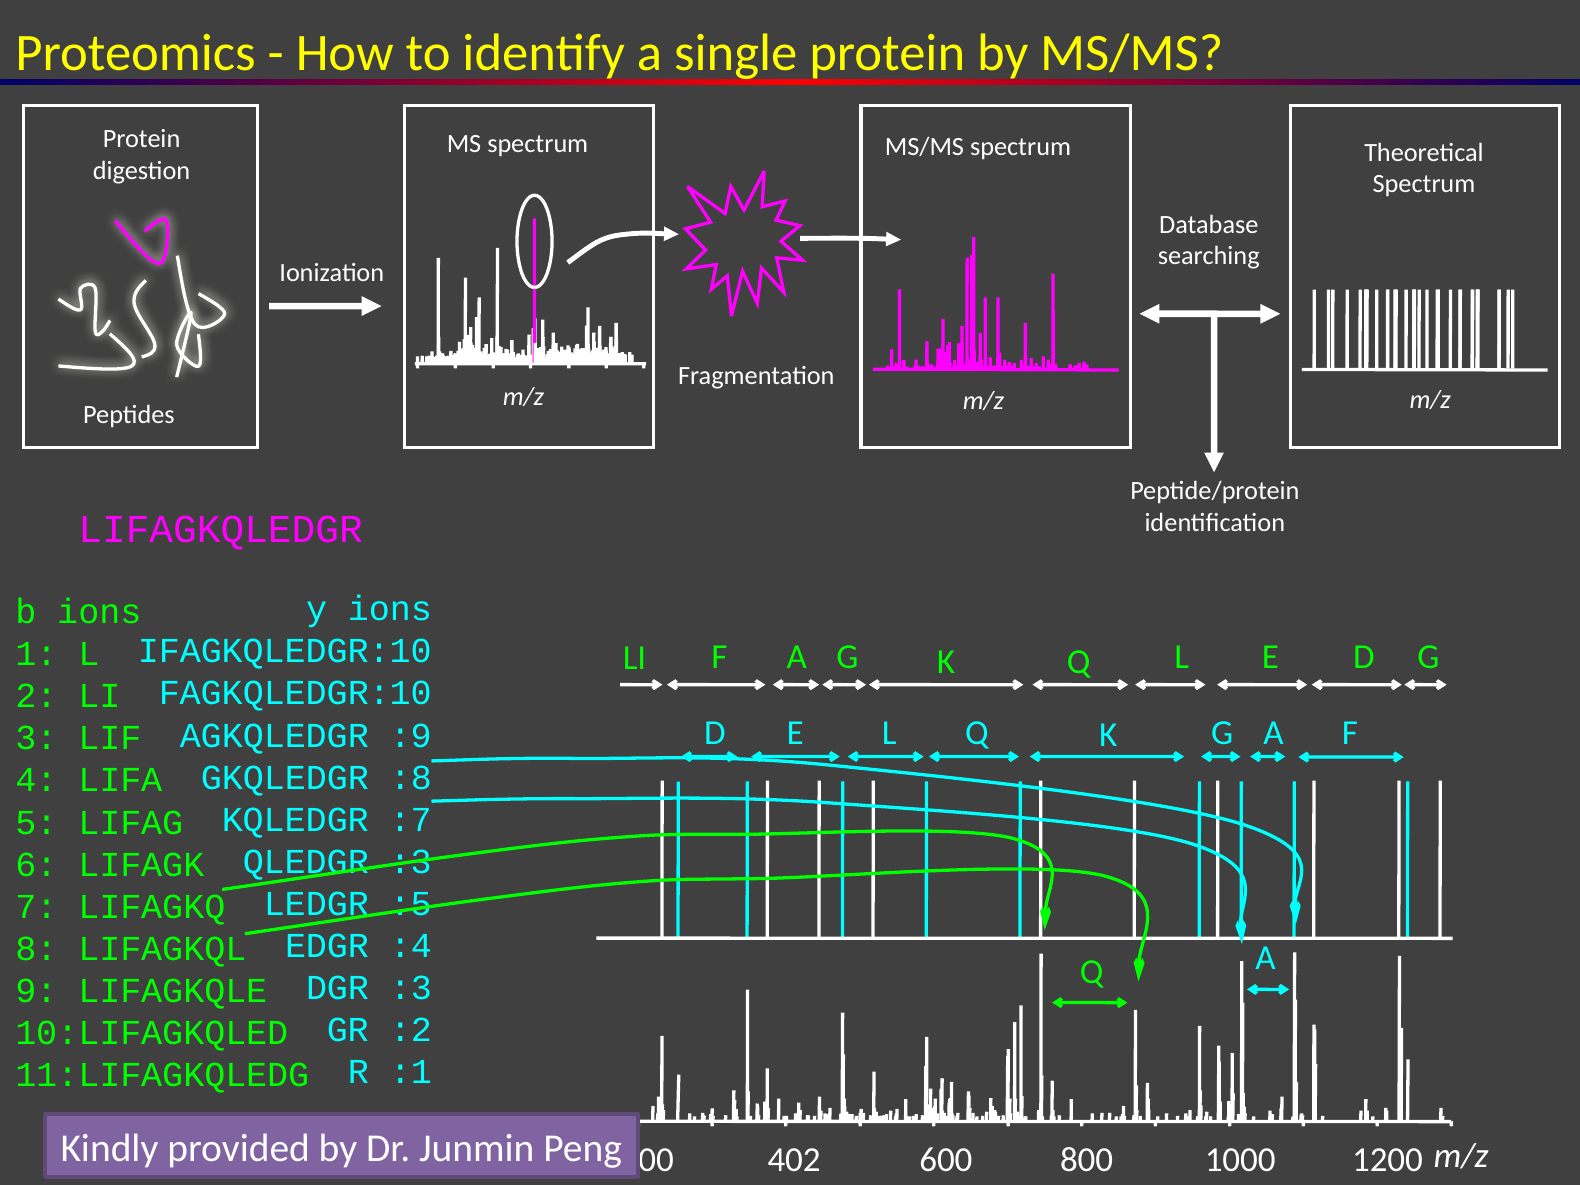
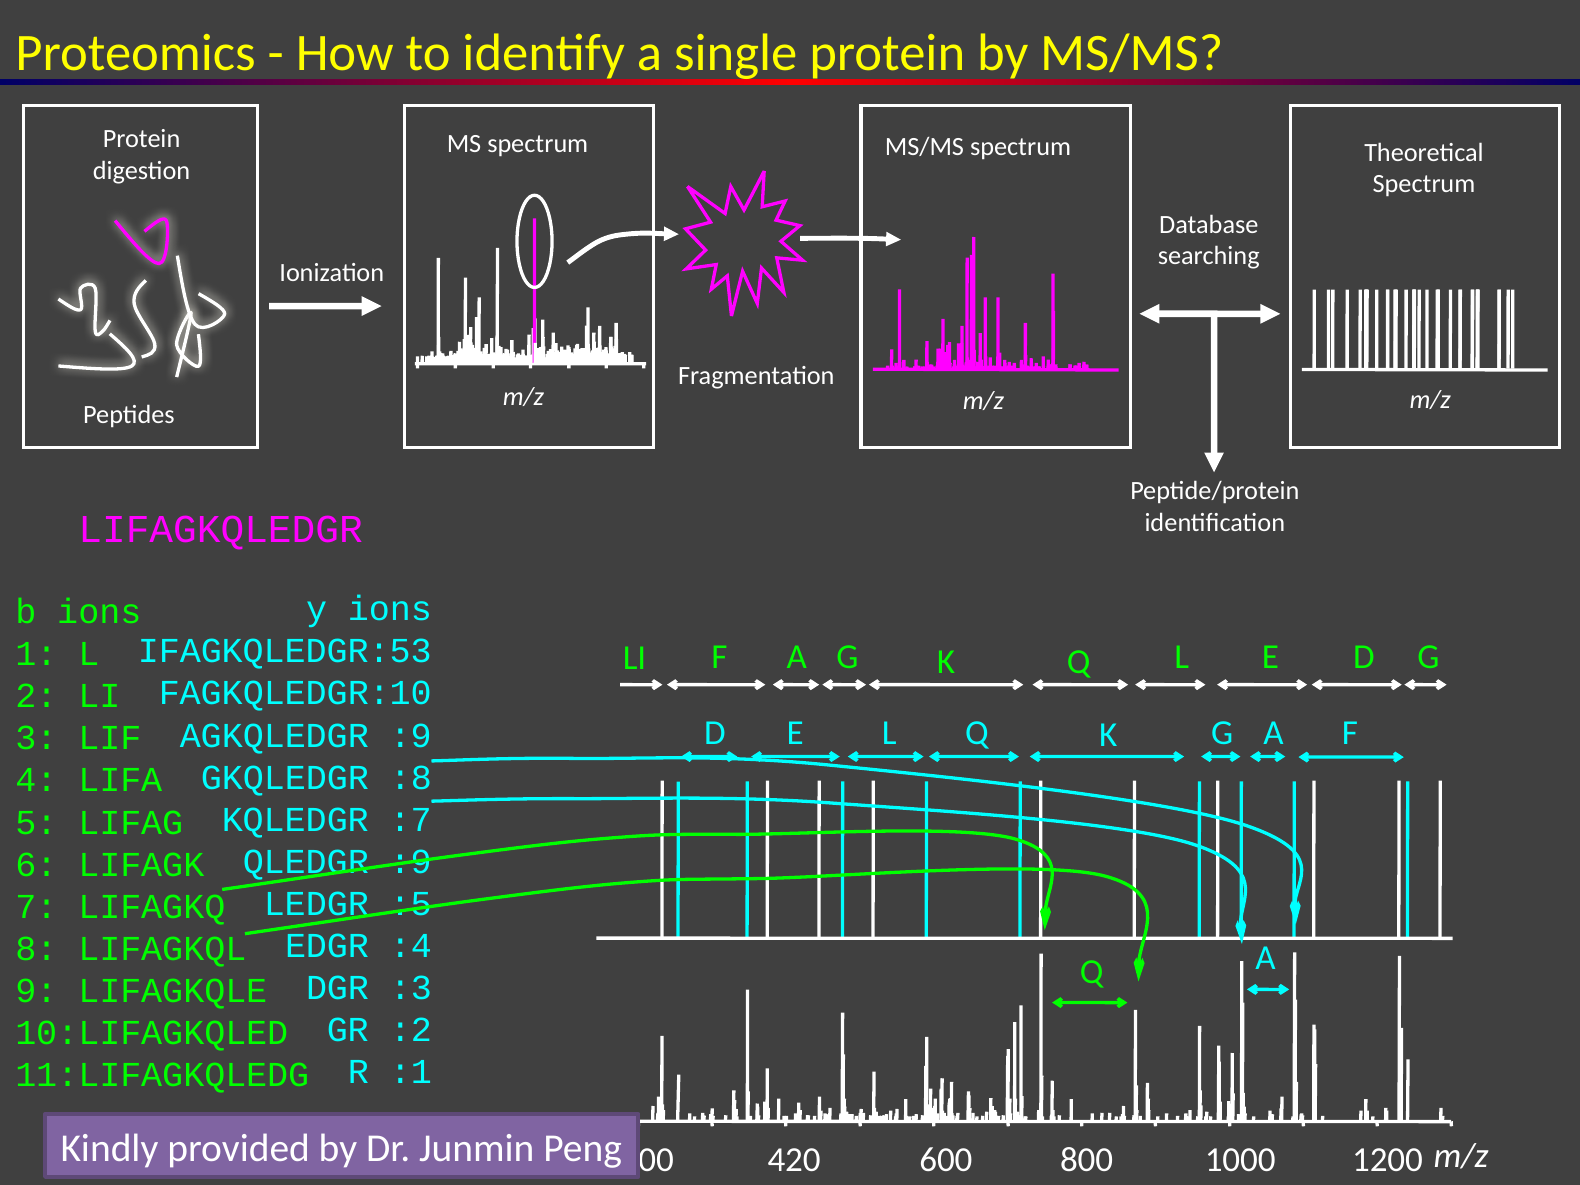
IFAGKQLEDGR:10: IFAGKQLEDGR:10 -> IFAGKQLEDGR:53
QLEDGR :3: :3 -> :9
402: 402 -> 420
